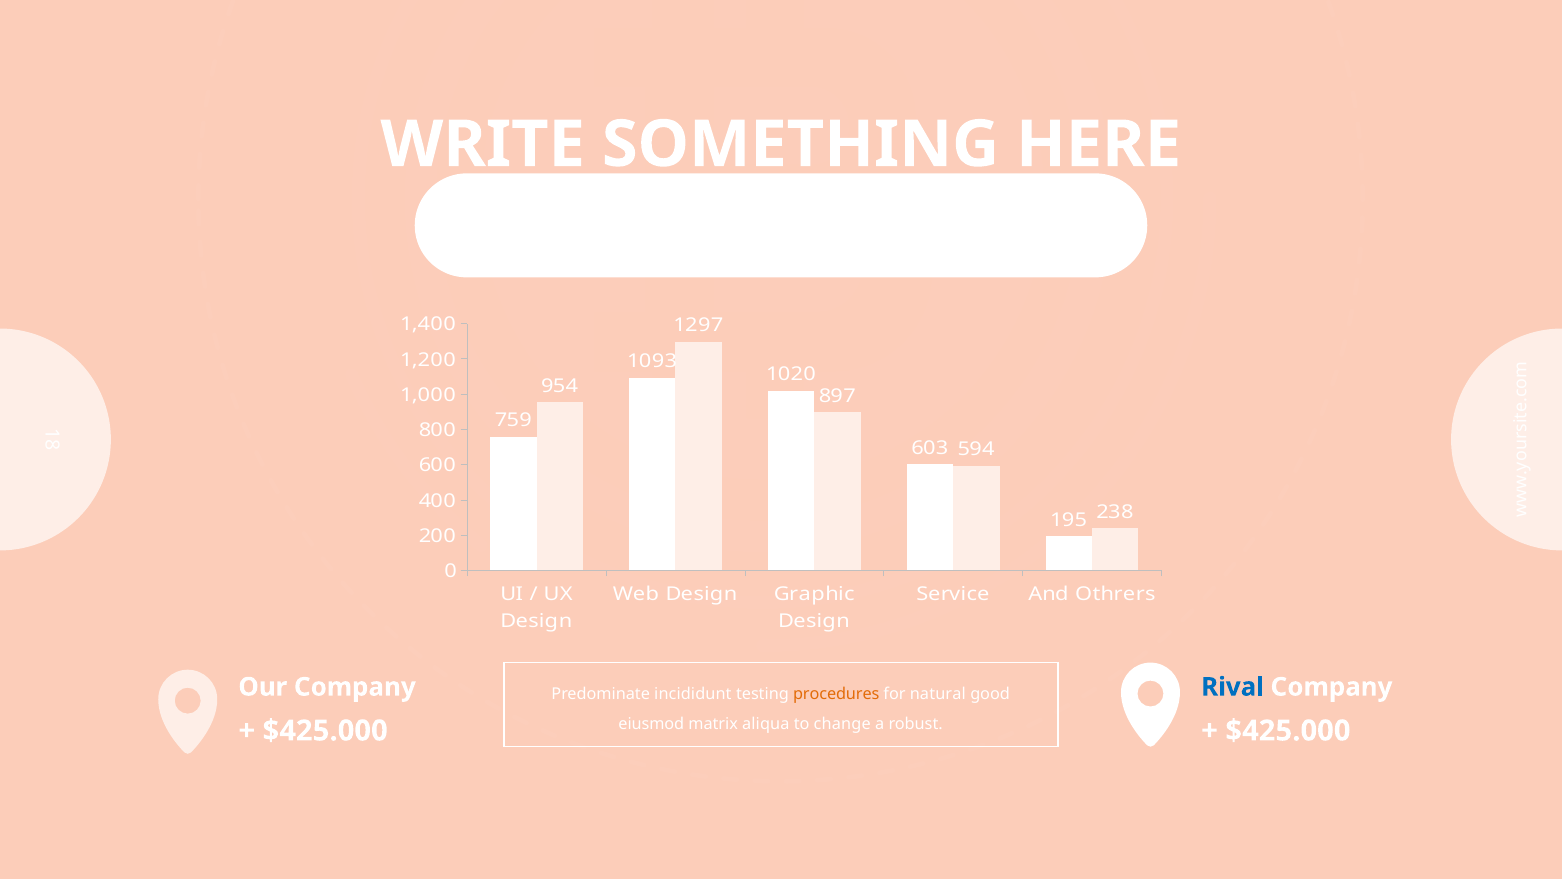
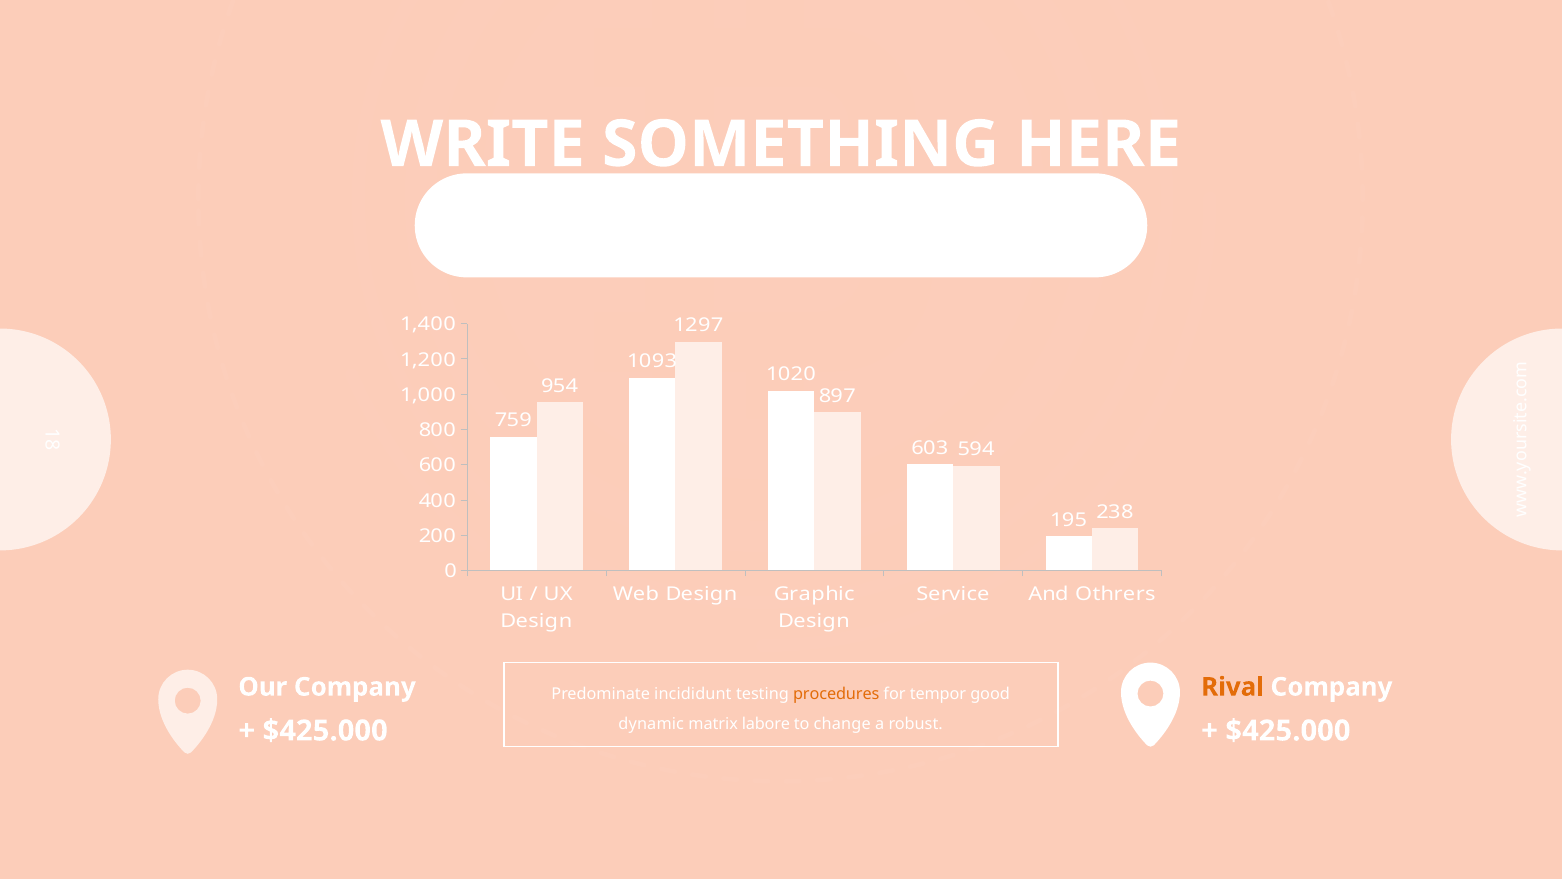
Rival colour: blue -> orange
natural: natural -> tempor
eiusmod at (651, 723): eiusmod -> dynamic
aliqua: aliqua -> labore
